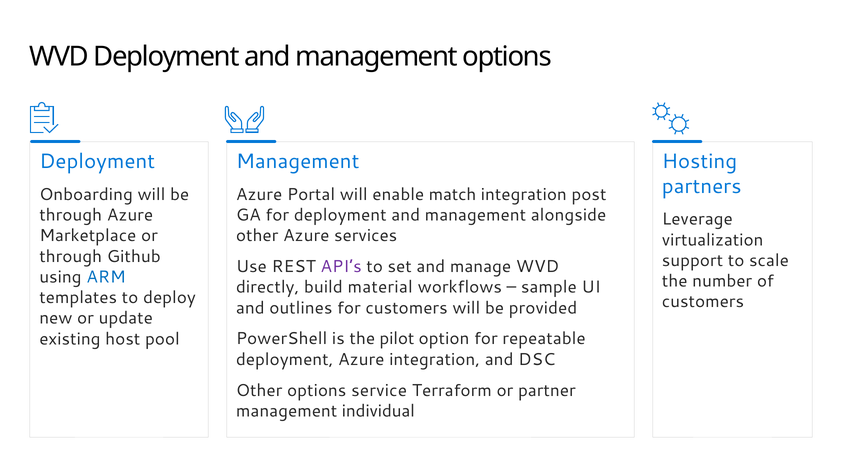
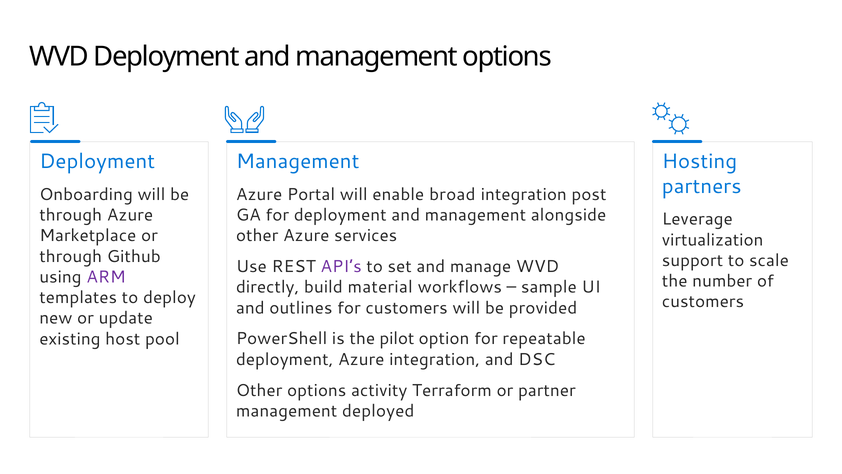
match: match -> broad
ARM colour: blue -> purple
service: service -> activity
individual: individual -> deployed
